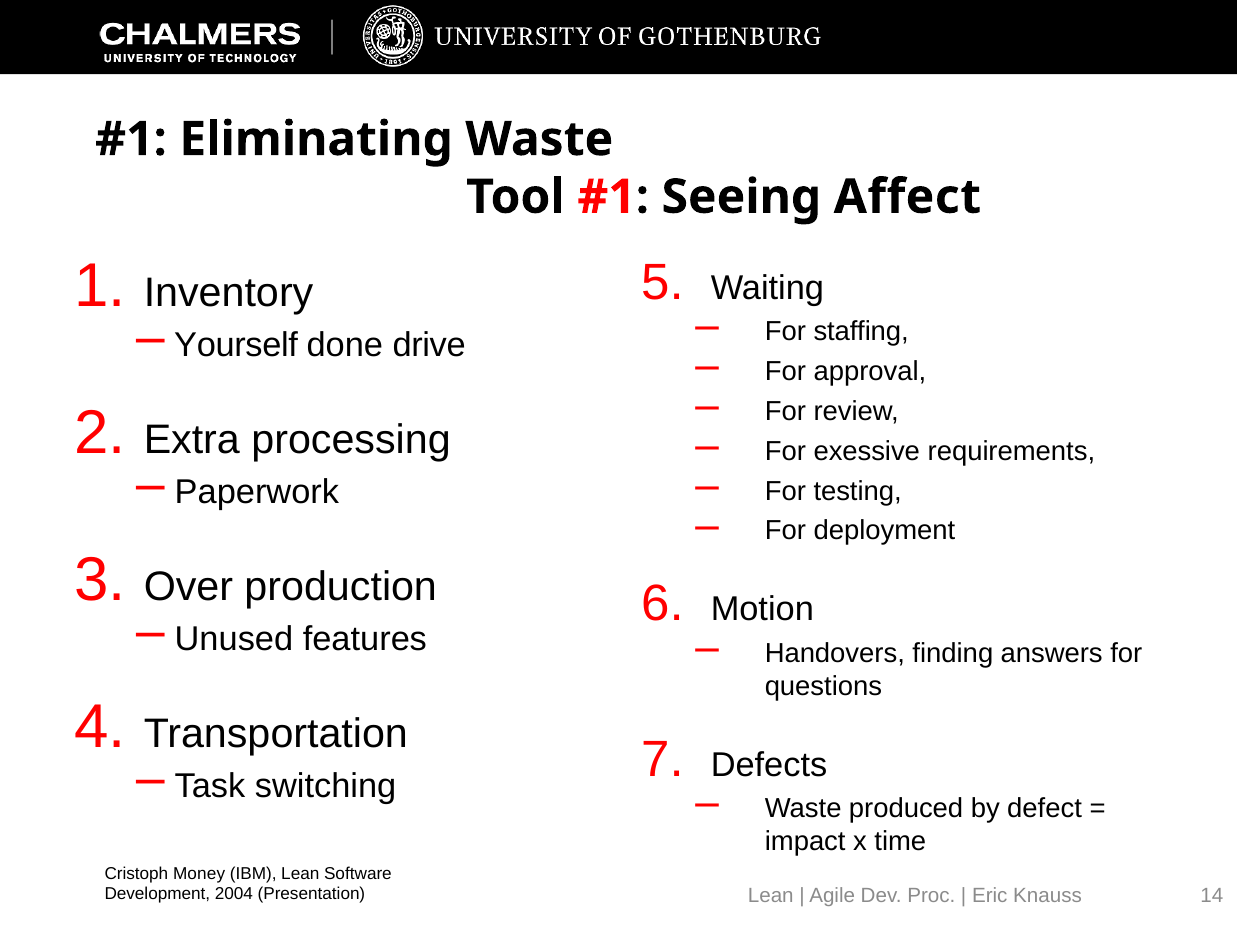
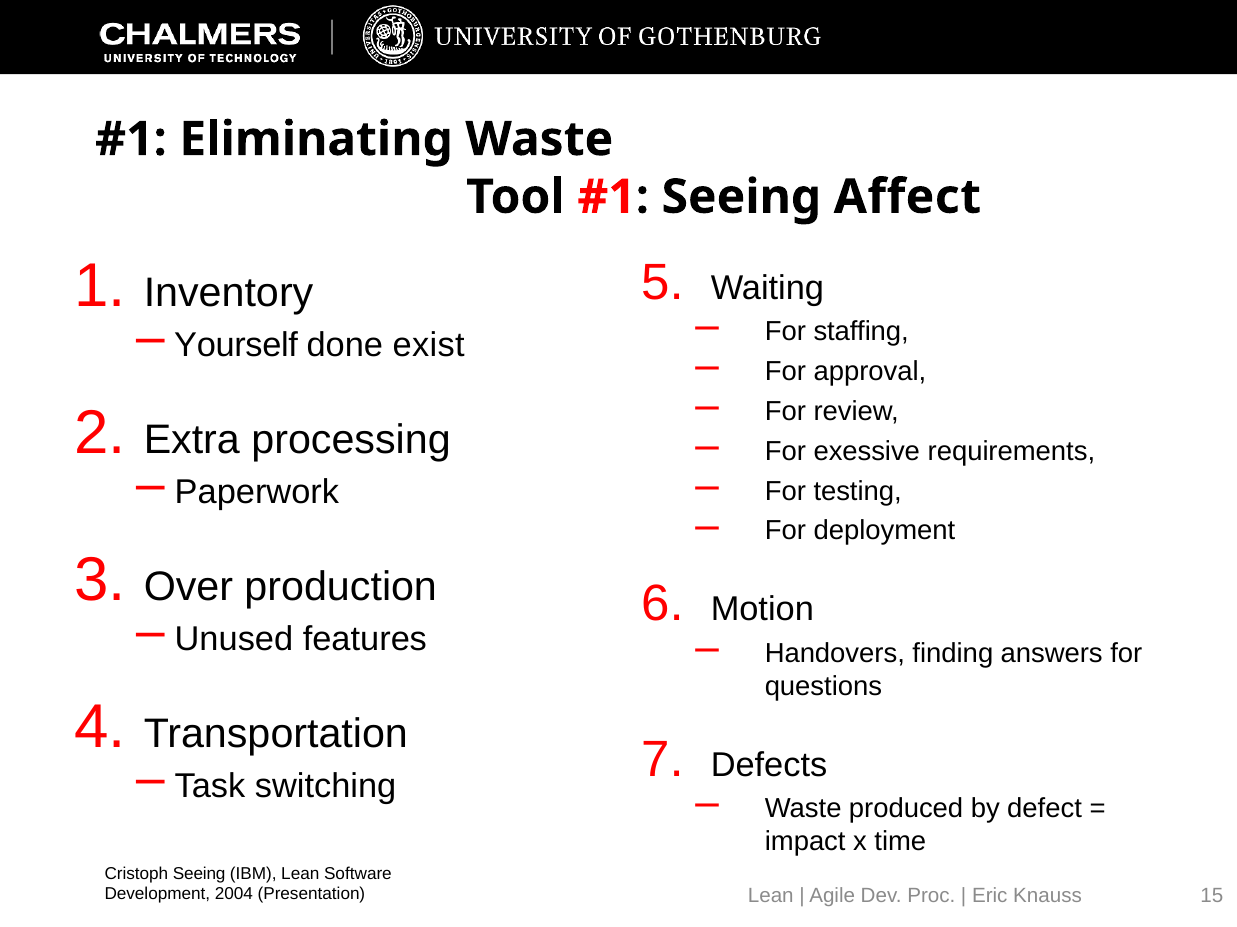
drive: drive -> exist
Cristoph Money: Money -> Seeing
14: 14 -> 15
